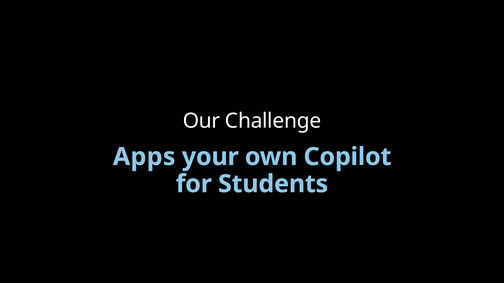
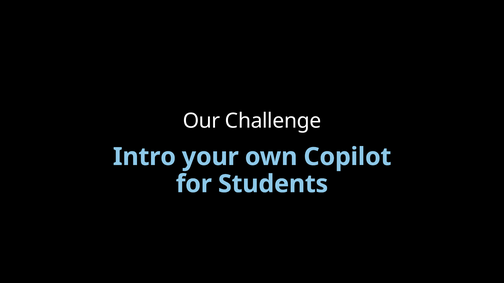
Apps: Apps -> Intro
